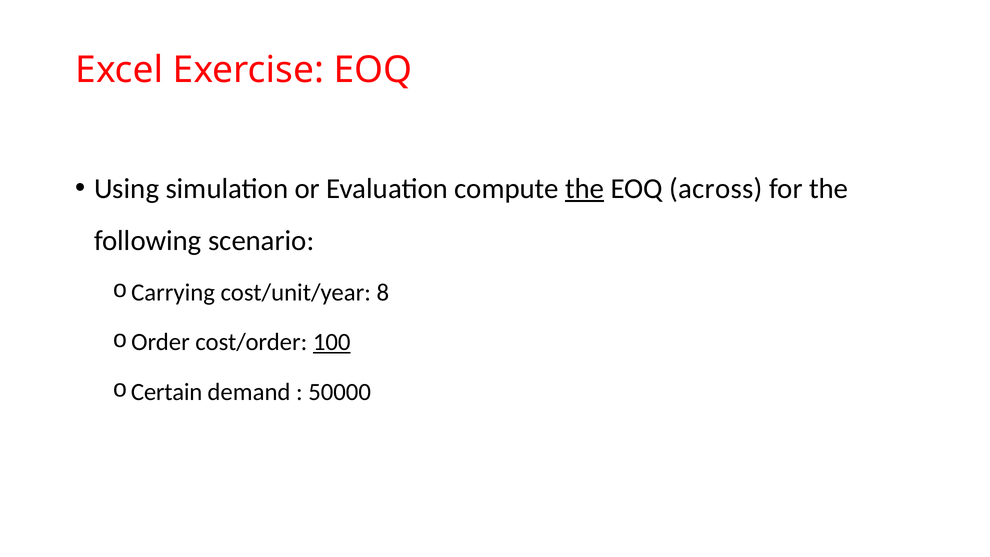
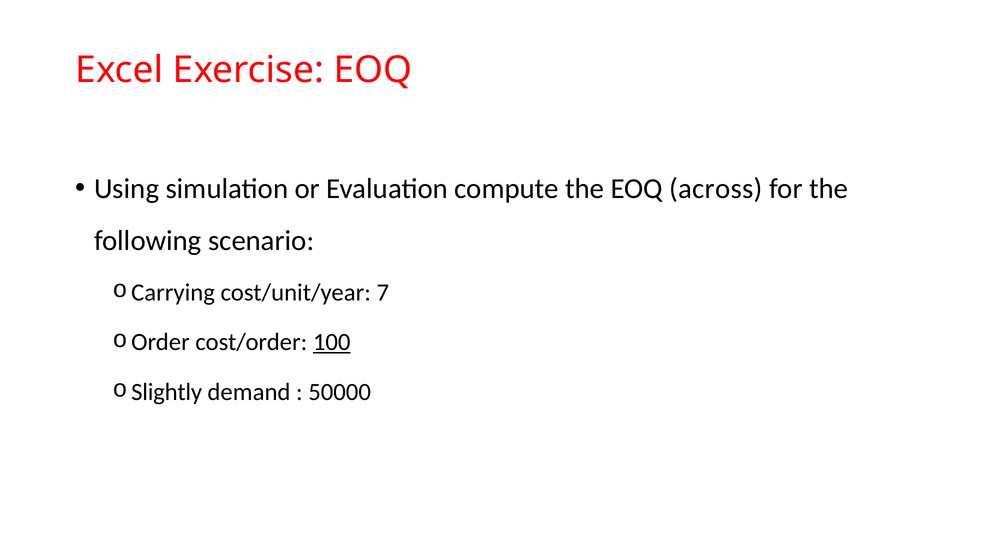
the at (585, 189) underline: present -> none
8: 8 -> 7
Certain: Certain -> Slightly
